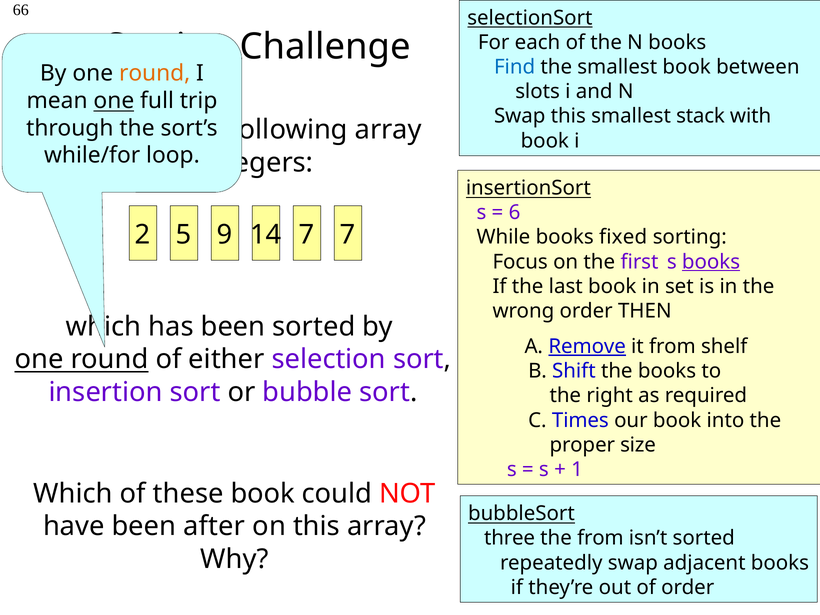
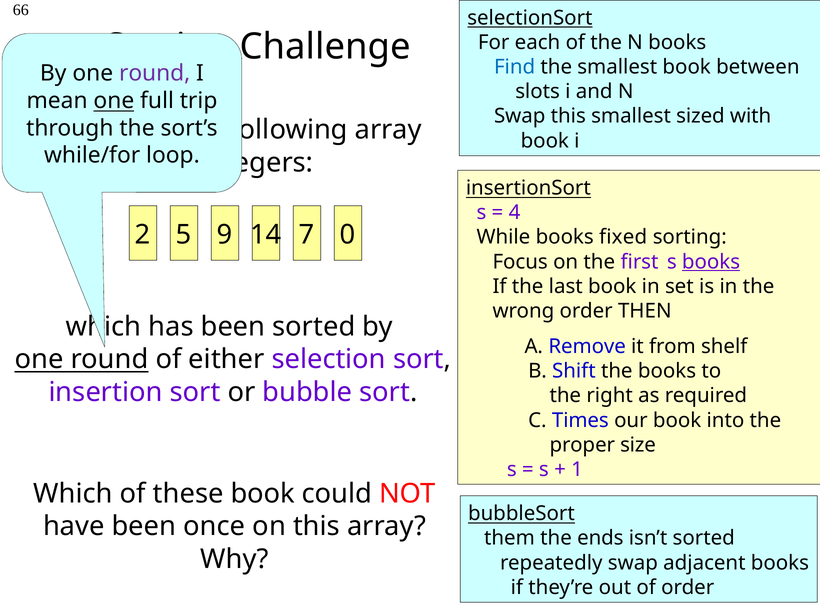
round at (155, 73) colour: orange -> purple
stack: stack -> sized
6: 6 -> 4
7 7: 7 -> 0
Remove underline: present -> none
after: after -> once
three: three -> them
the from: from -> ends
